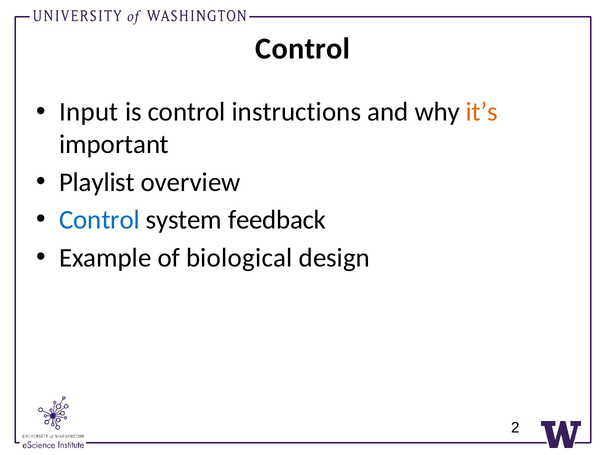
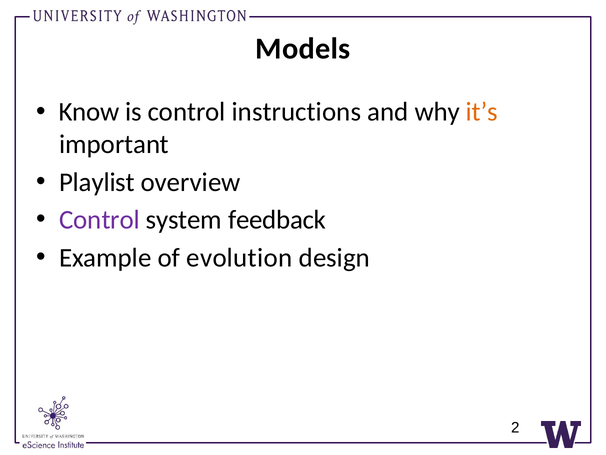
Control at (303, 49): Control -> Models
Input: Input -> Know
Control at (100, 220) colour: blue -> purple
biological: biological -> evolution
